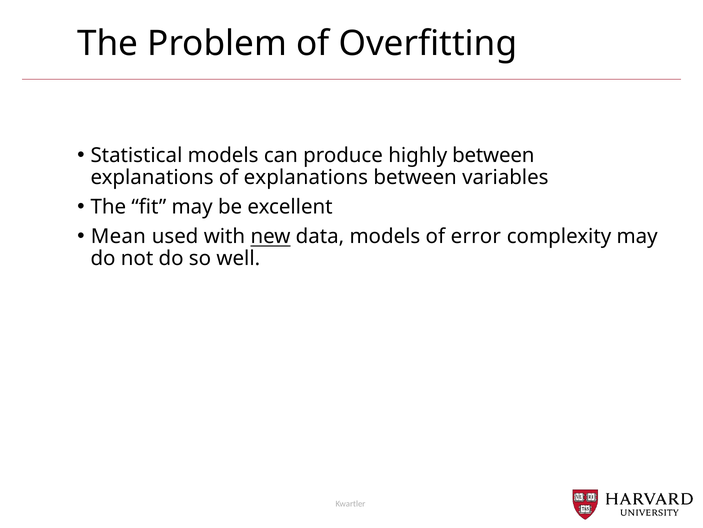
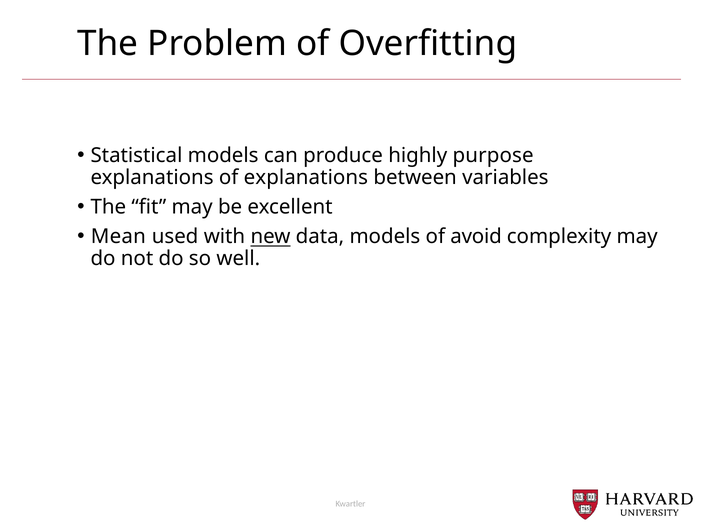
highly between: between -> purpose
error: error -> avoid
